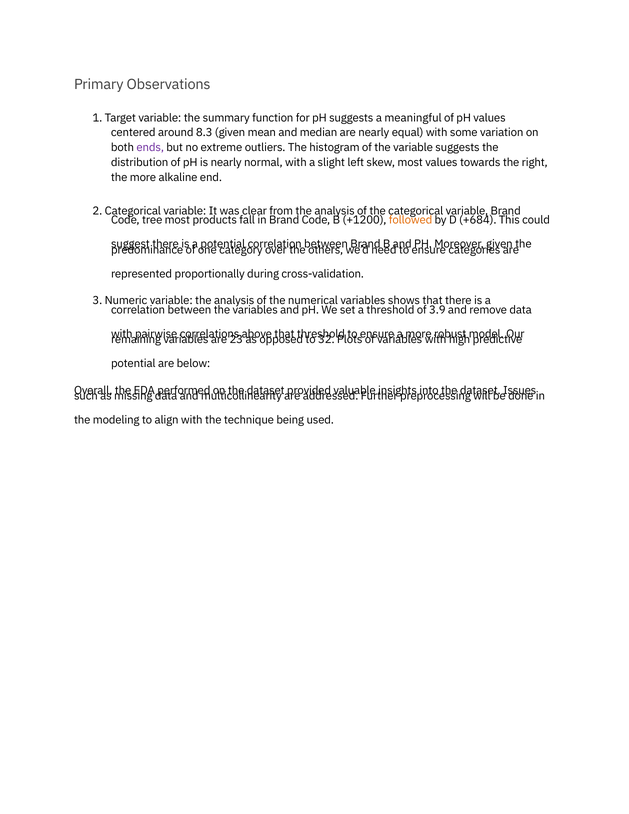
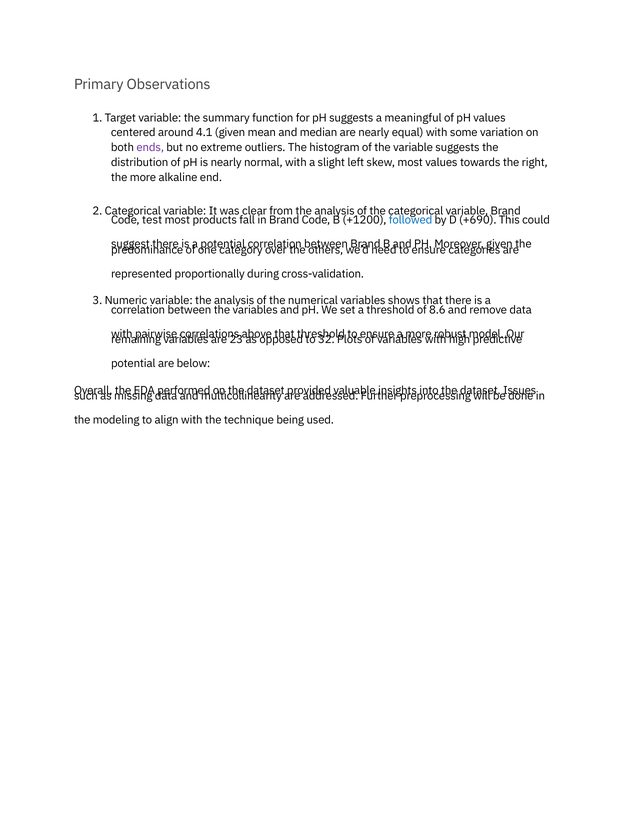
8.3: 8.3 -> 4.1
tree: tree -> test
followed colour: orange -> blue
+684: +684 -> +690
3.9: 3.9 -> 8.6
